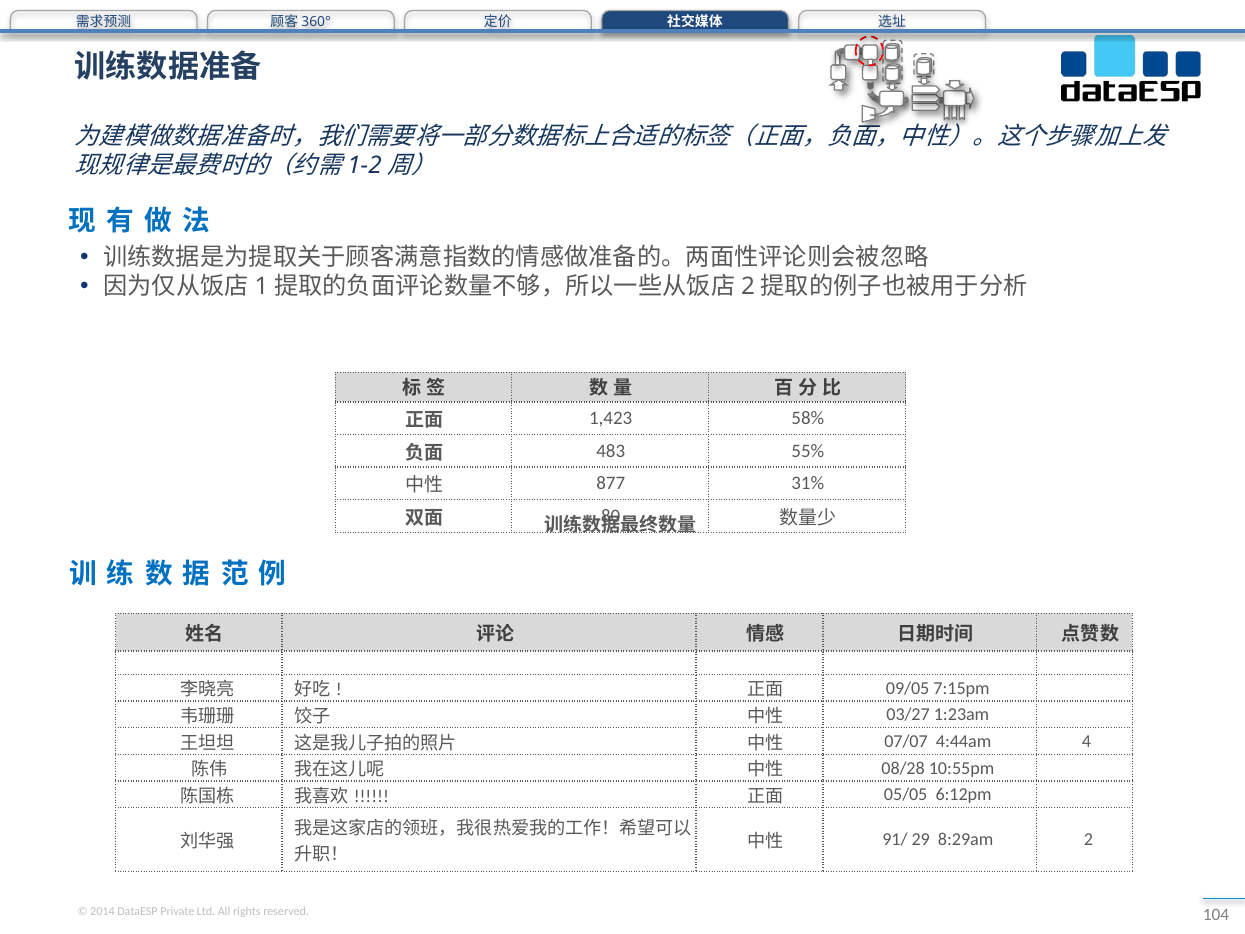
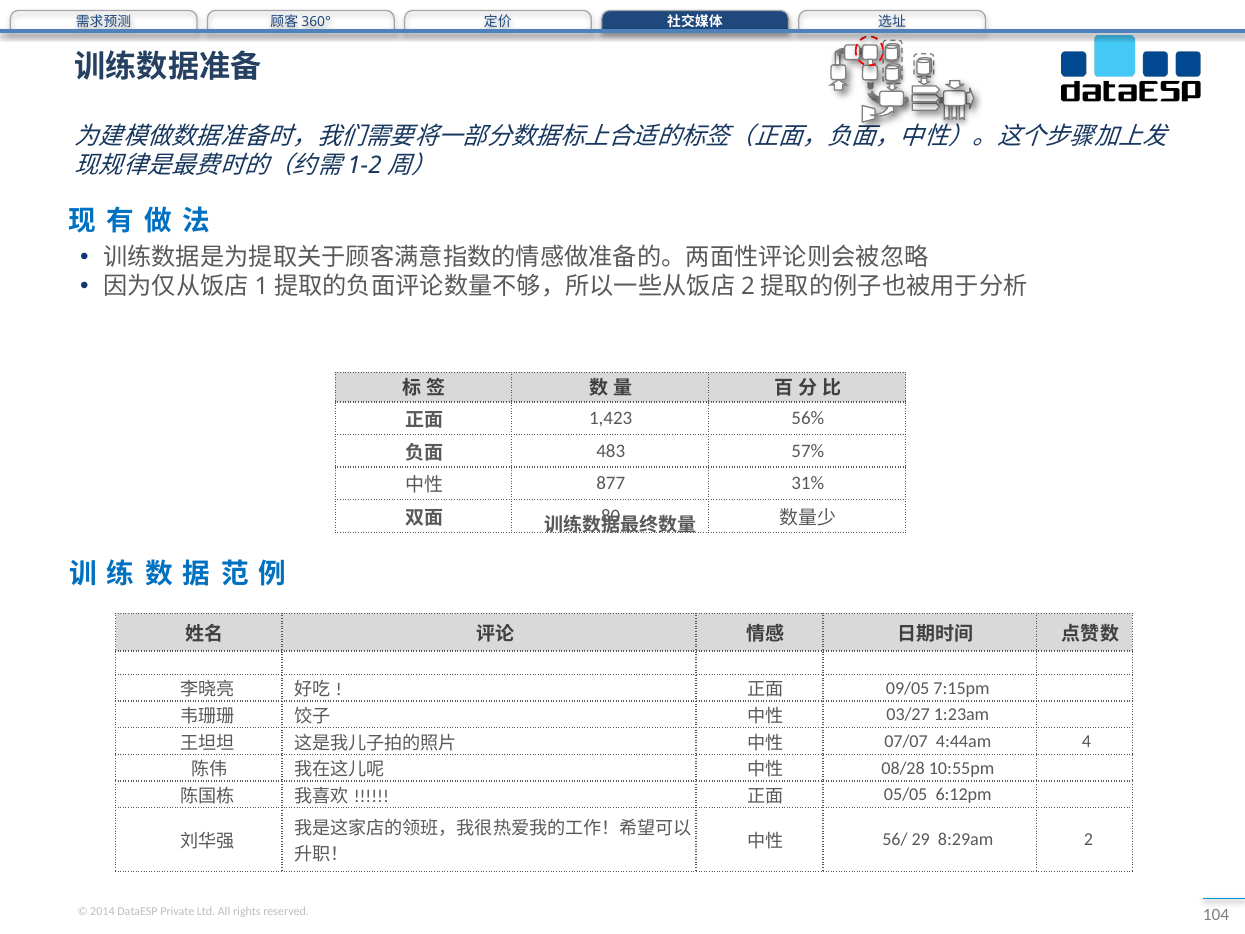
58%: 58% -> 56%
55%: 55% -> 57%
91/: 91/ -> 56/
